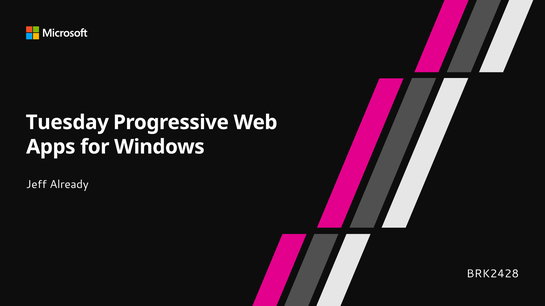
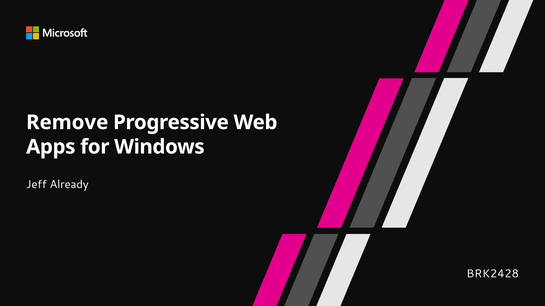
Tuesday: Tuesday -> Remove
